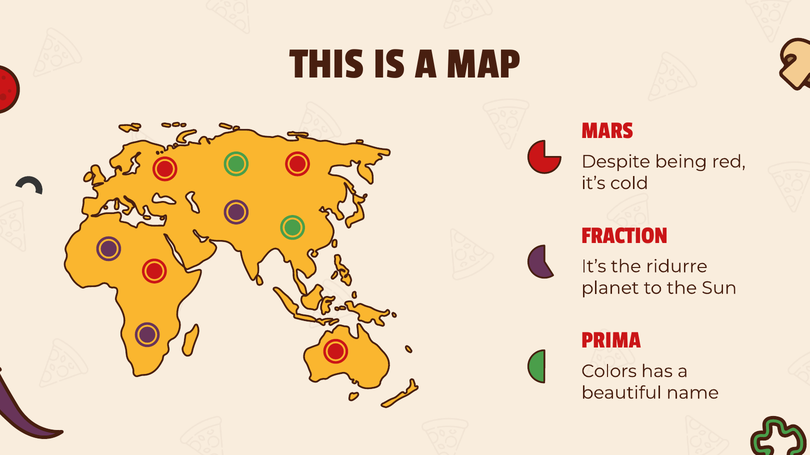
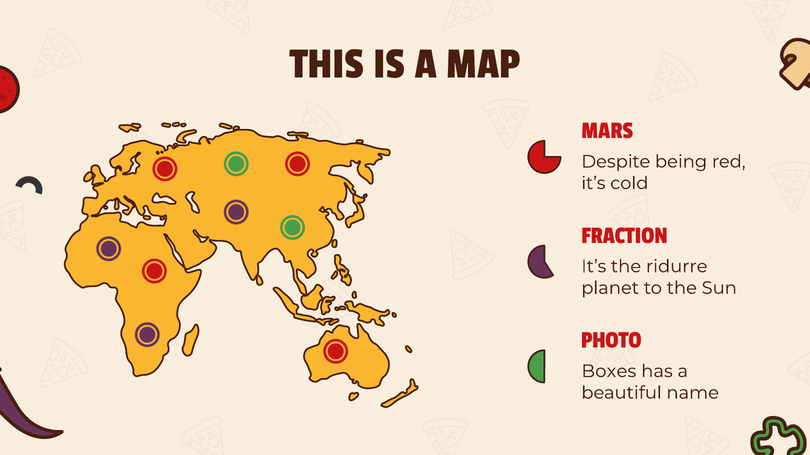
PRIMA: PRIMA -> PHOTO
Colors: Colors -> Boxes
